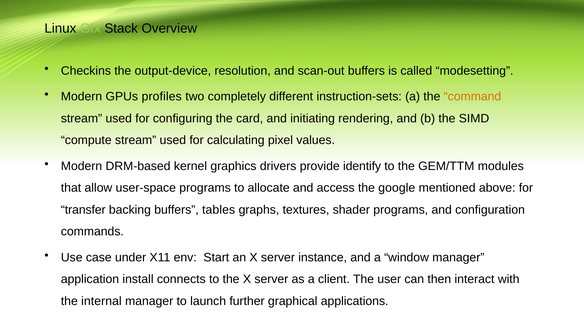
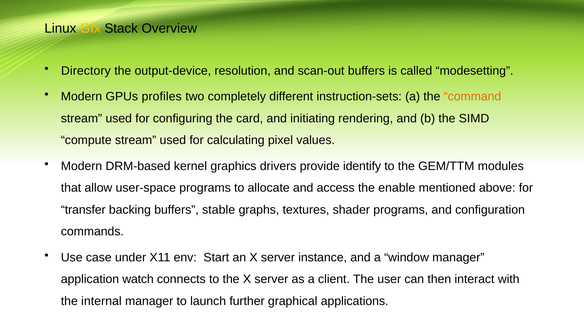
Gfx colour: light green -> yellow
Checkins: Checkins -> Directory
google: google -> enable
tables: tables -> stable
install: install -> watch
